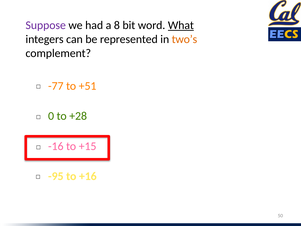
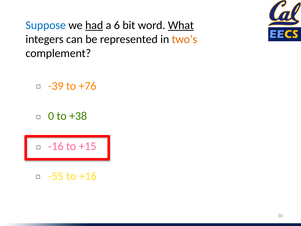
Suppose colour: purple -> blue
had underline: none -> present
8: 8 -> 6
-77: -77 -> -39
+51: +51 -> +76
+28: +28 -> +38
-95: -95 -> -55
